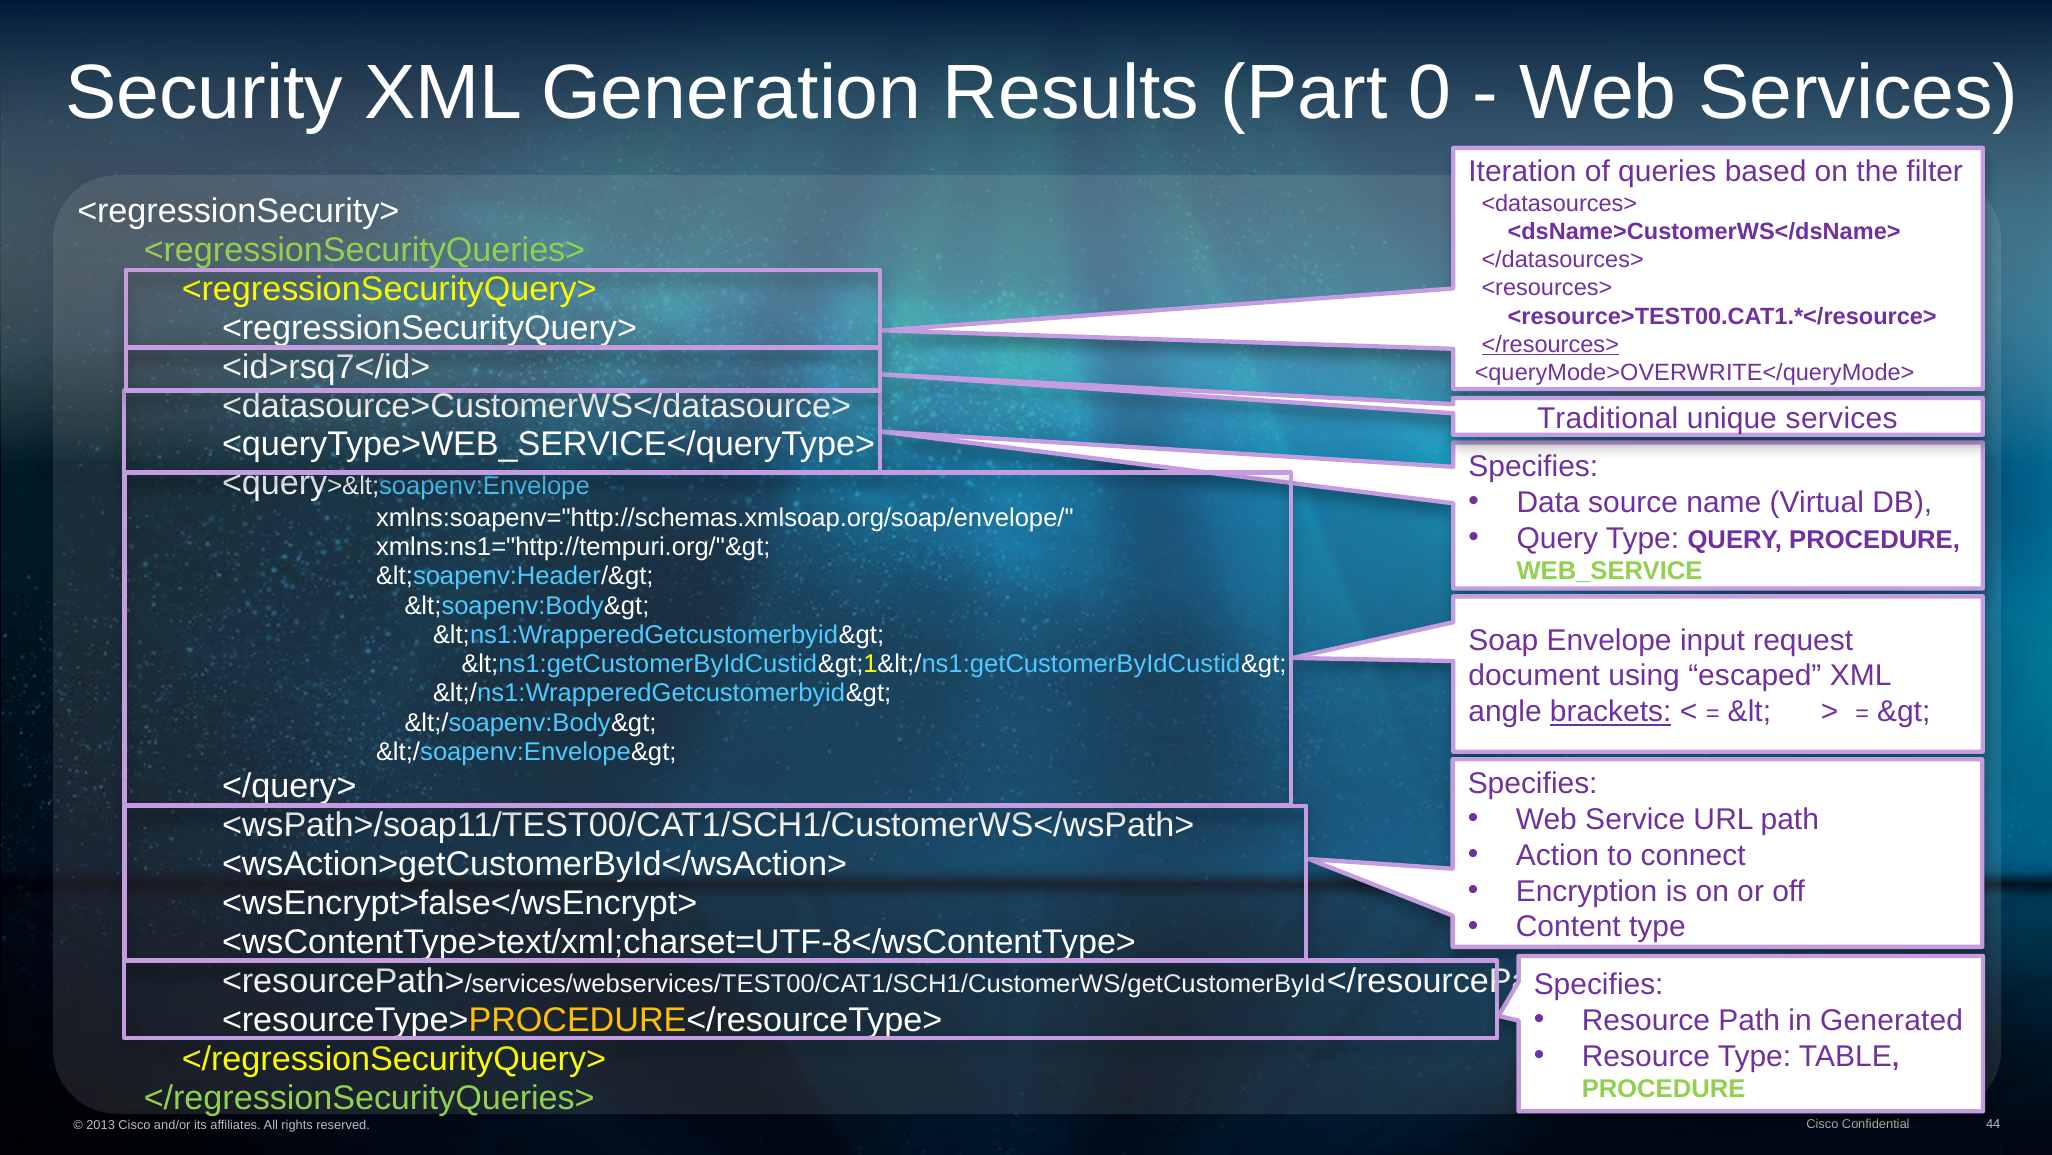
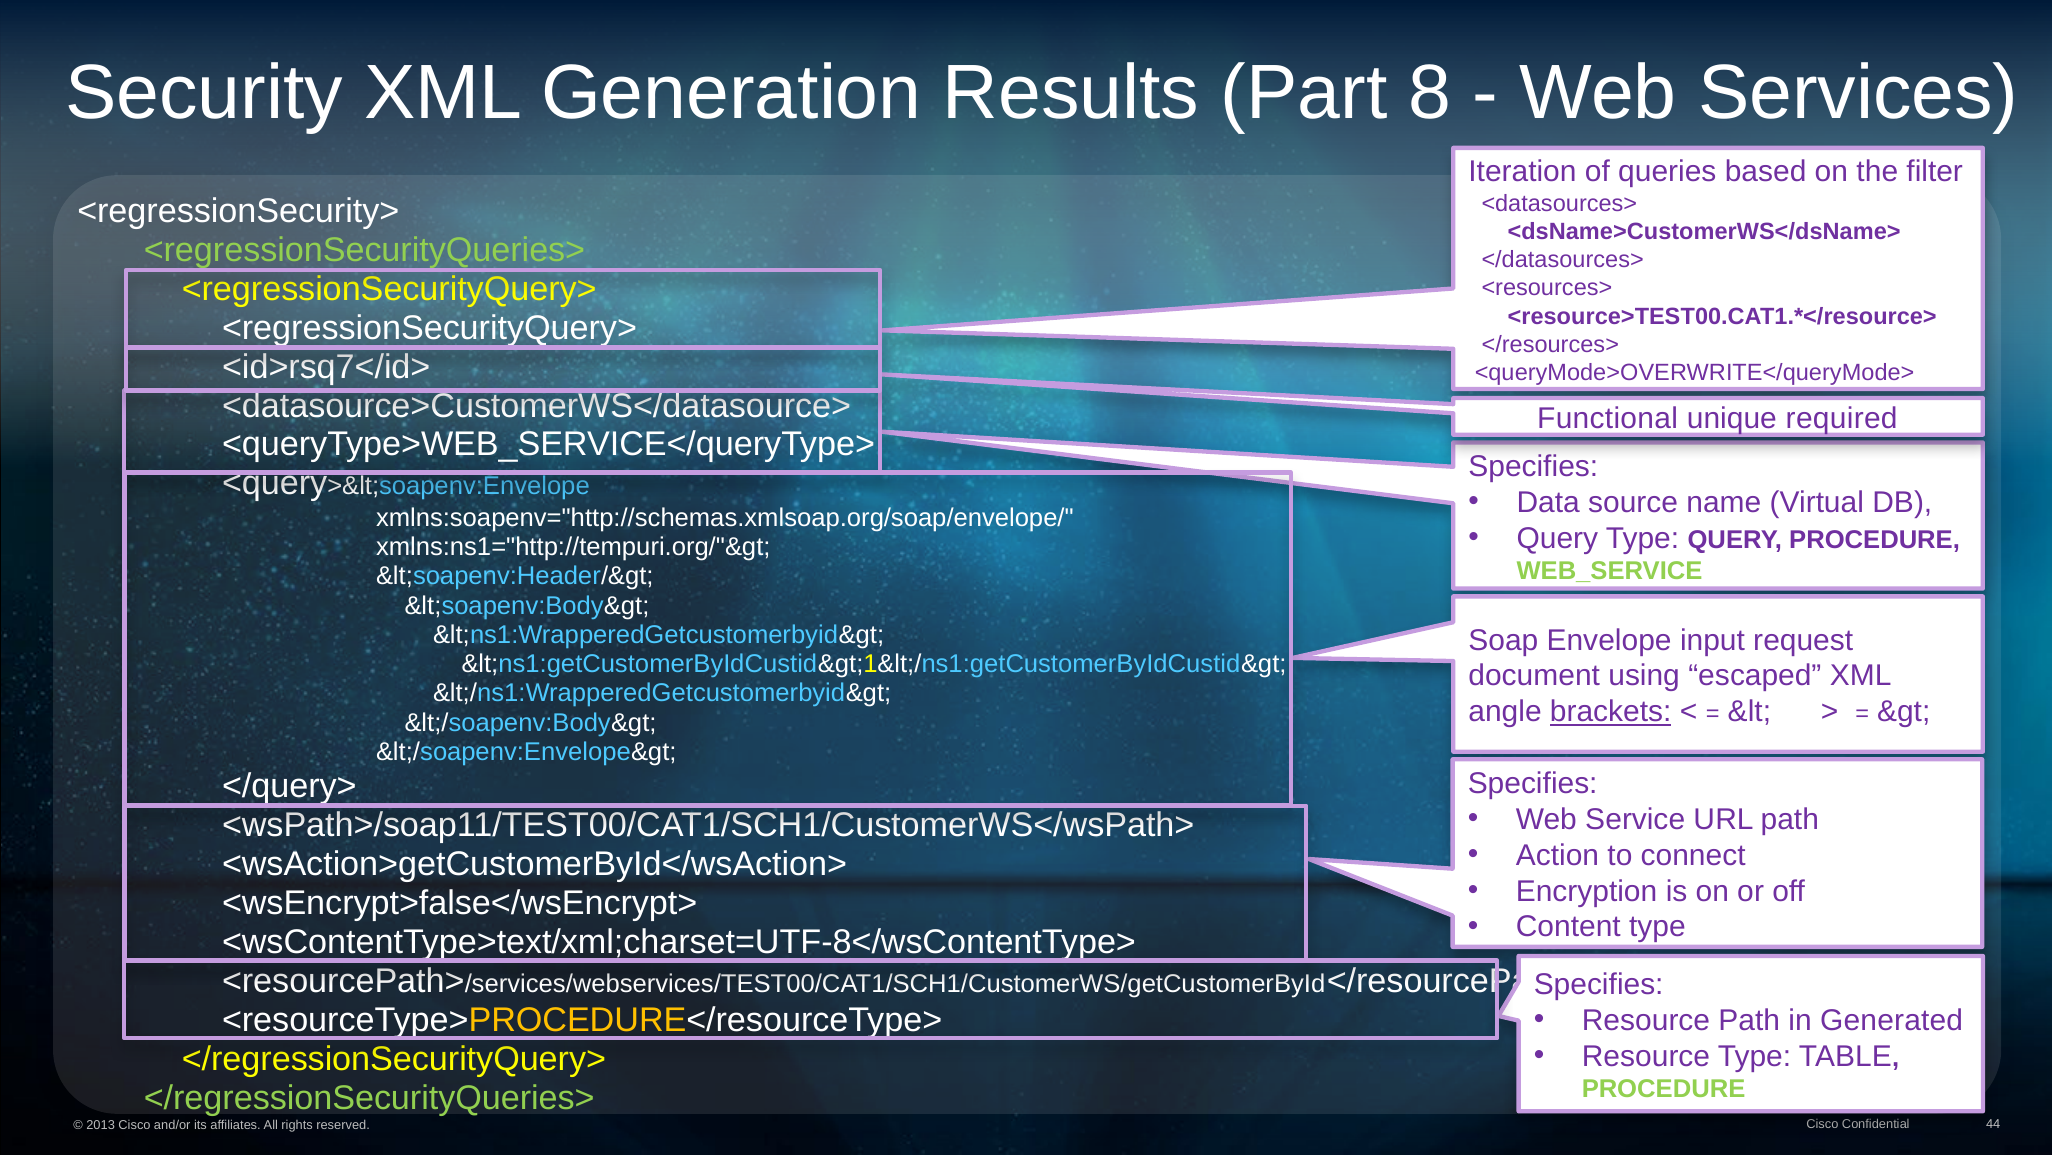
0: 0 -> 8
</resources> underline: present -> none
Traditional: Traditional -> Functional
unique services: services -> required
